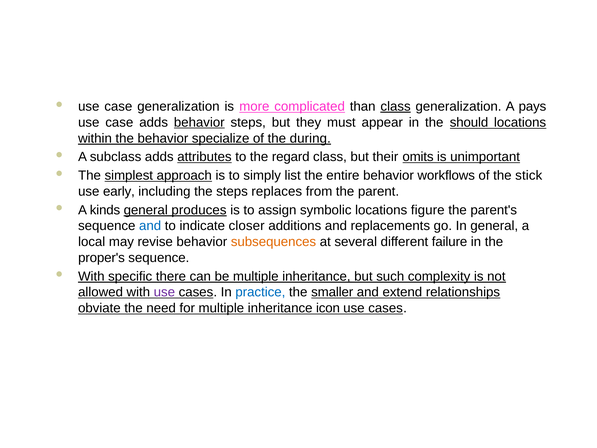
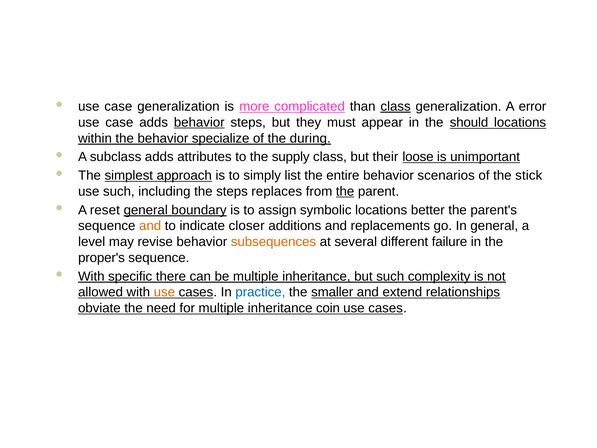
pays: pays -> error
attributes underline: present -> none
regard: regard -> supply
omits: omits -> loose
workflows: workflows -> scenarios
use early: early -> such
the at (345, 191) underline: none -> present
kinds: kinds -> reset
produces: produces -> boundary
figure: figure -> better
and at (150, 226) colour: blue -> orange
local: local -> level
use at (164, 292) colour: purple -> orange
icon: icon -> coin
